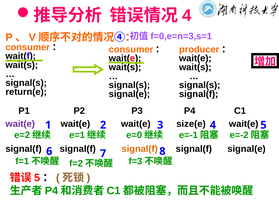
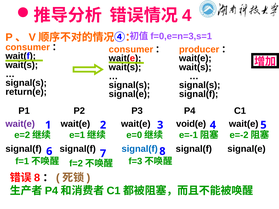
size(e: size(e -> void(e
signal(f at (140, 149) colour: orange -> blue
5 at (37, 178): 5 -> 8
